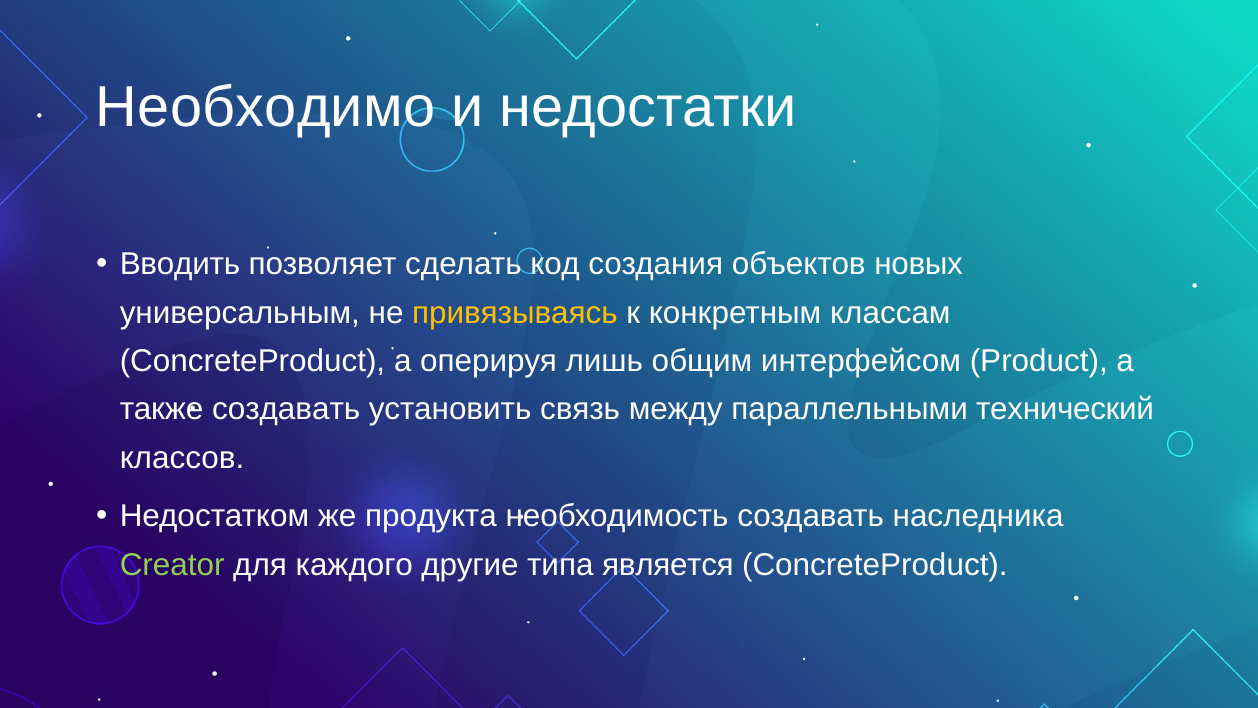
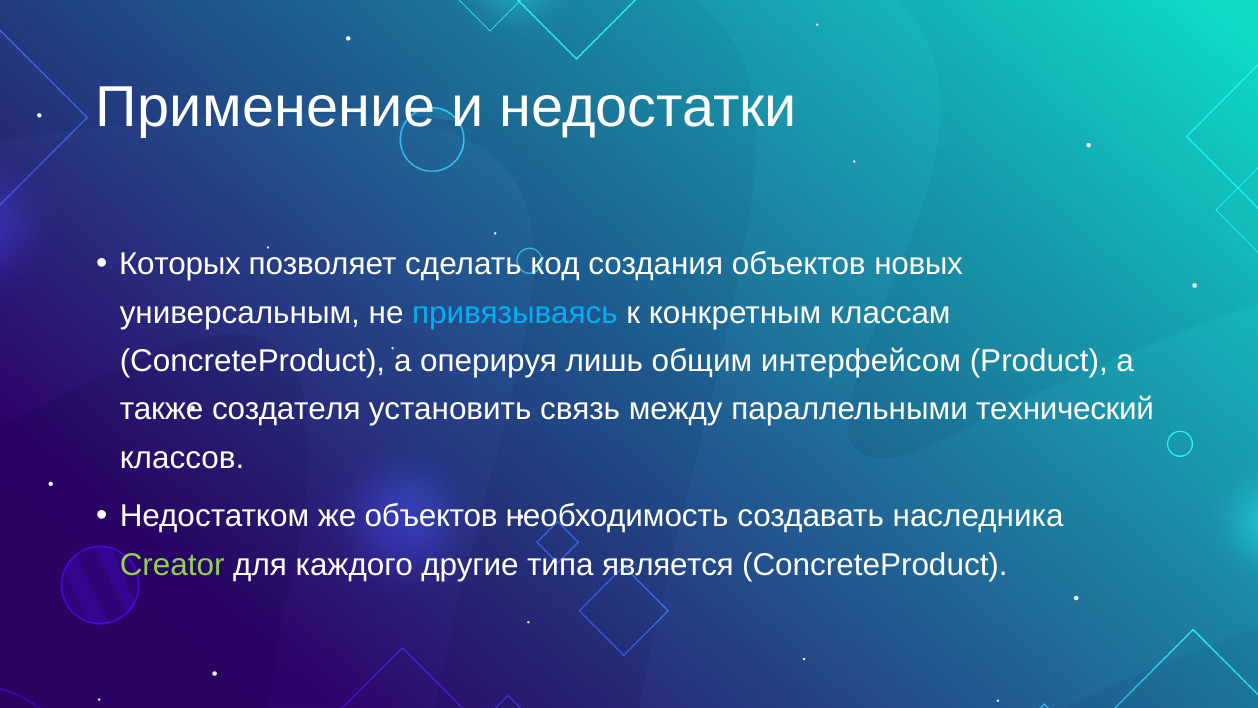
Необходимо: Необходимо -> Применение
Вводить: Вводить -> Которых
привязываясь colour: yellow -> light blue
также создавать: создавать -> создателя
же продукта: продукта -> объектов
